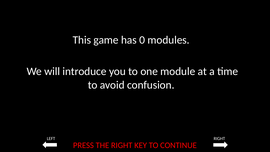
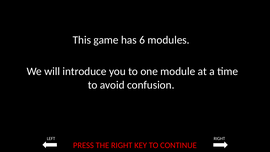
0: 0 -> 6
